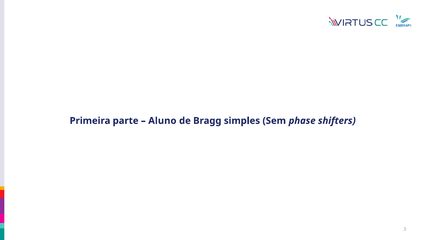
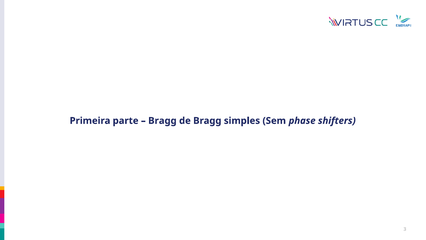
Aluno at (162, 121): Aluno -> Bragg
